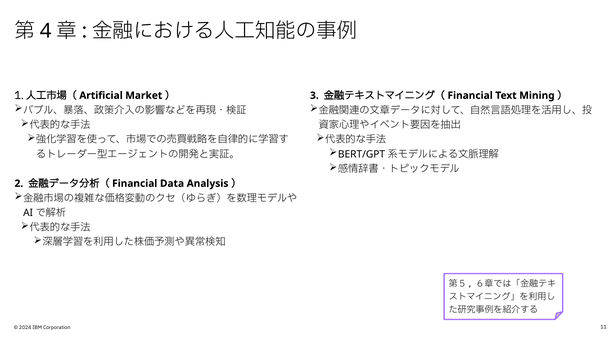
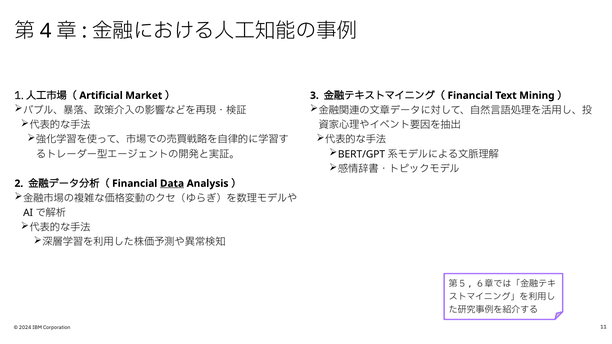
Data underline: none -> present
